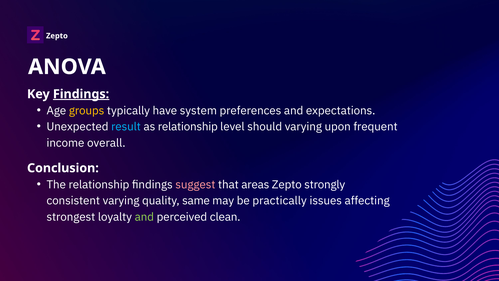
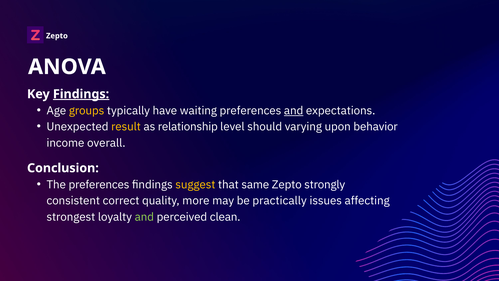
system: system -> waiting
and at (294, 111) underline: none -> present
result colour: light blue -> yellow
frequent: frequent -> behavior
The relationship: relationship -> preferences
suggest colour: pink -> yellow
areas: areas -> same
consistent varying: varying -> correct
same: same -> more
